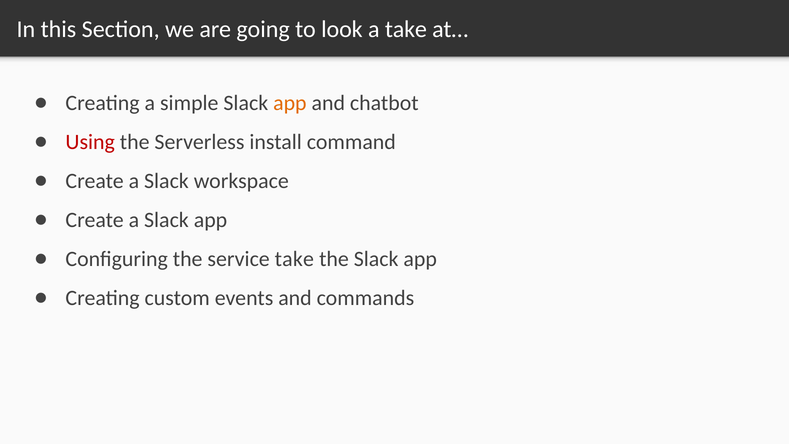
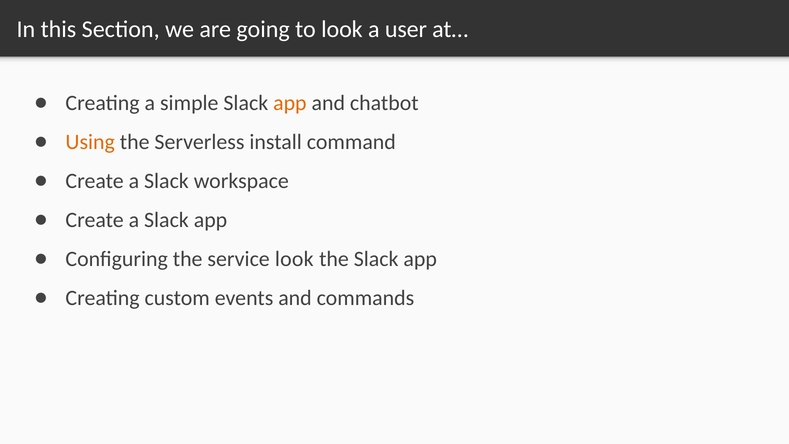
a take: take -> user
Using colour: red -> orange
service take: take -> look
